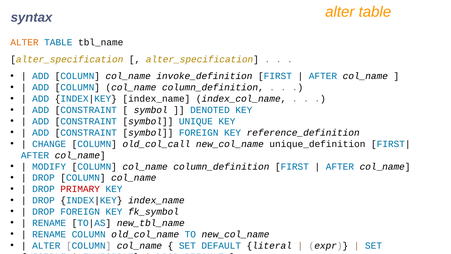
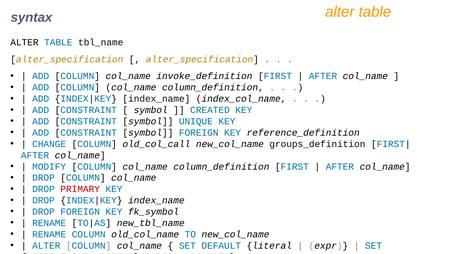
ALTER at (24, 42) colour: orange -> black
DENOTED: DENOTED -> CREATED
unique_definition: unique_definition -> groups_definition
